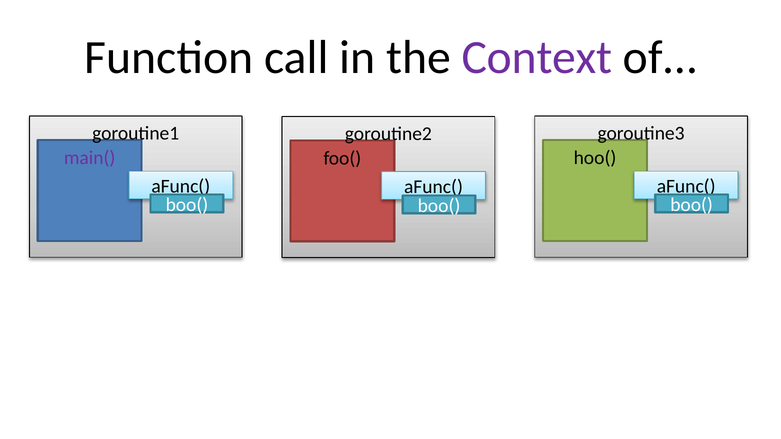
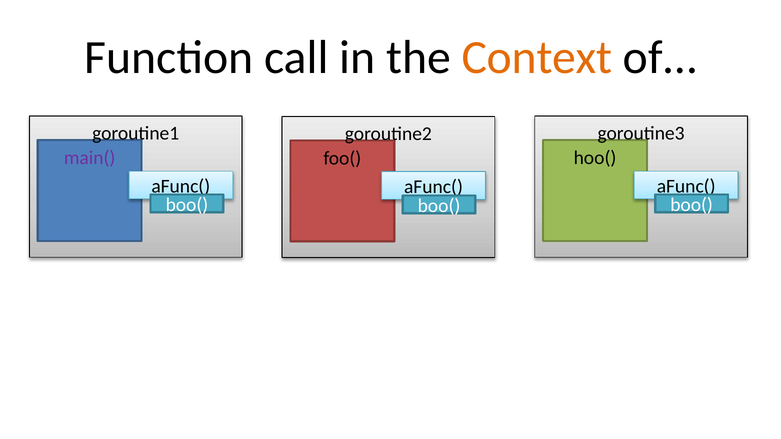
Context colour: purple -> orange
